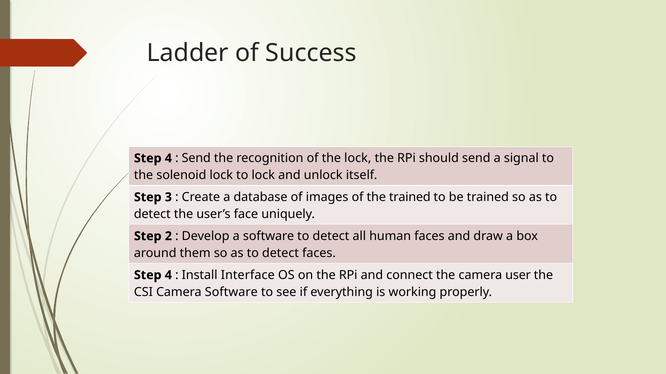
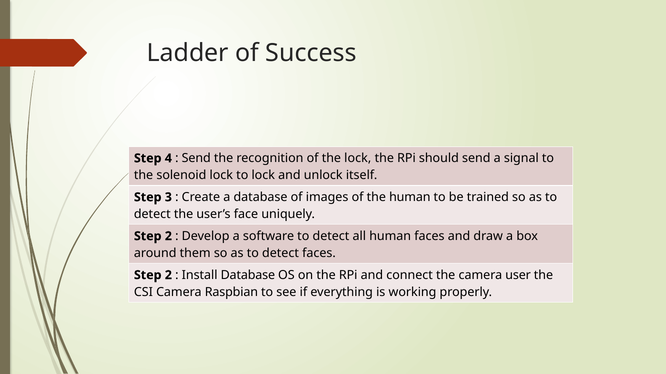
the trained: trained -> human
4 at (168, 275): 4 -> 2
Install Interface: Interface -> Database
Camera Software: Software -> Raspbian
